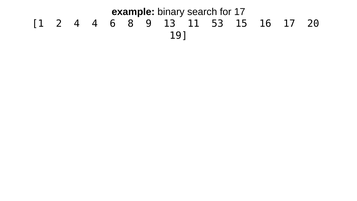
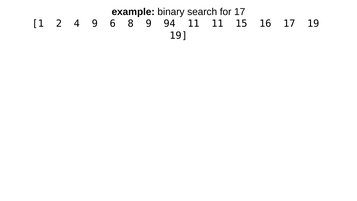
4 4: 4 -> 9
13: 13 -> 94
11 53: 53 -> 11
17 20: 20 -> 19
